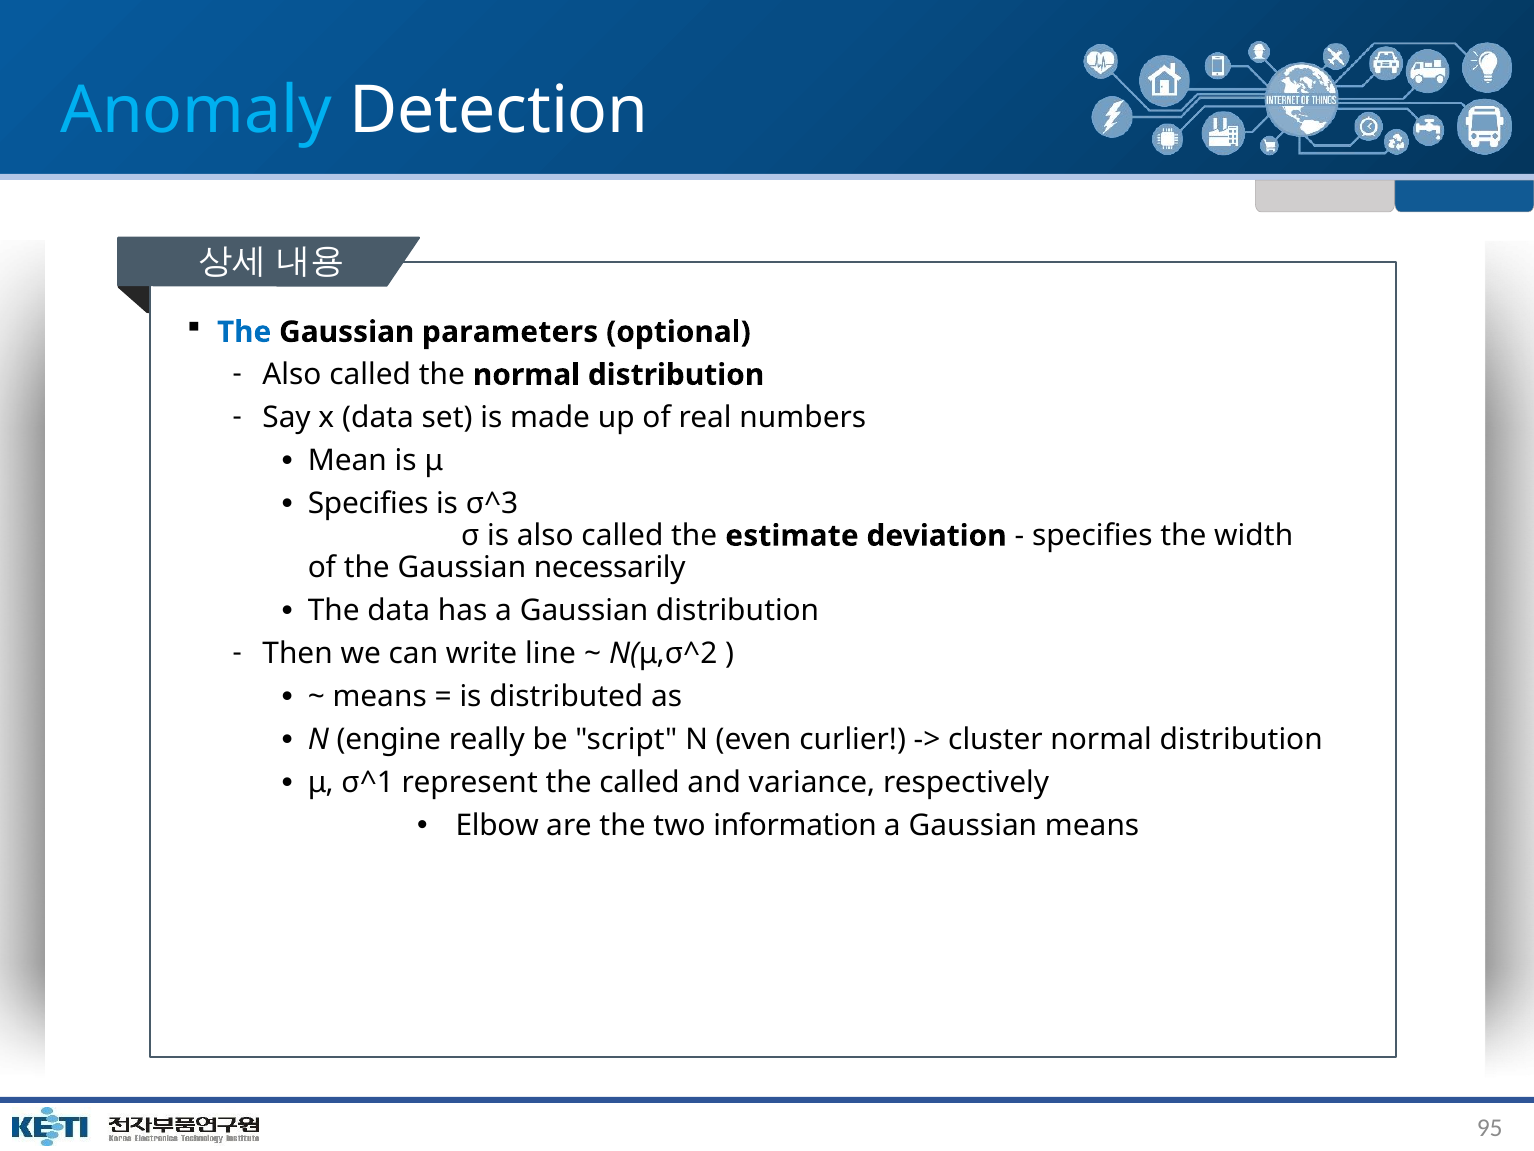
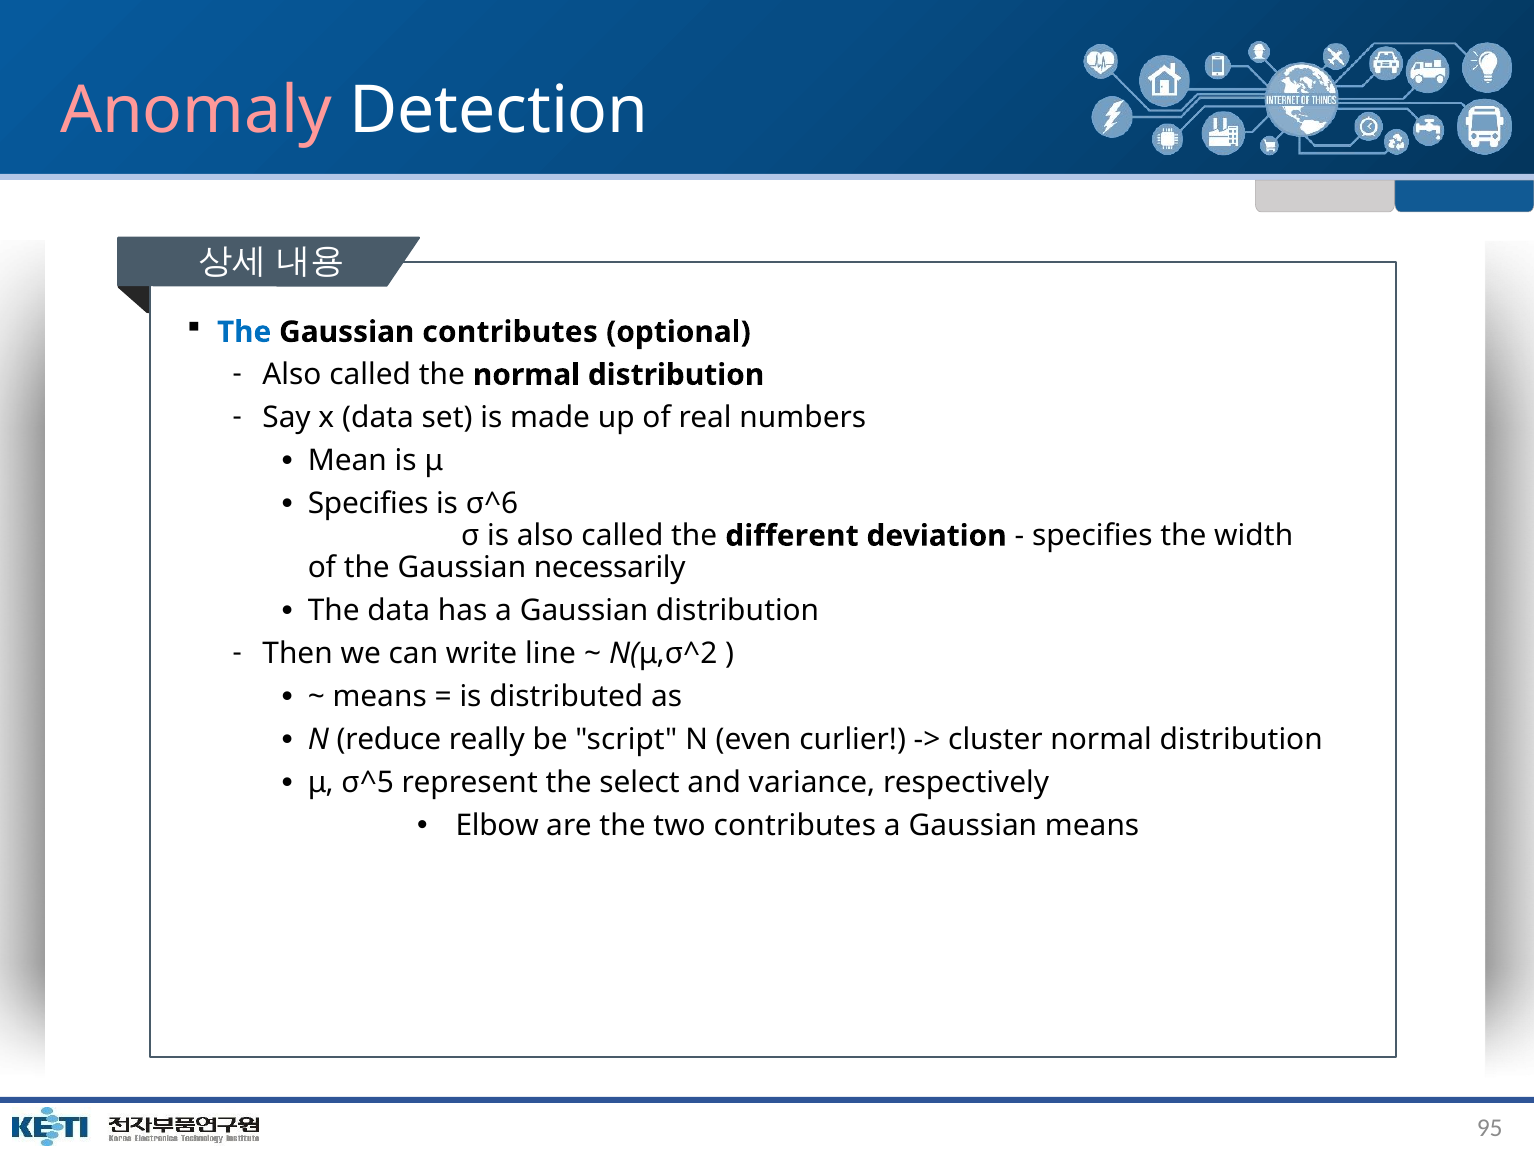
Anomaly colour: light blue -> pink
Gaussian parameters: parameters -> contributes
σ^3: σ^3 -> σ^6
estimate: estimate -> different
engine: engine -> reduce
σ^1: σ^1 -> σ^5
the called: called -> select
two information: information -> contributes
